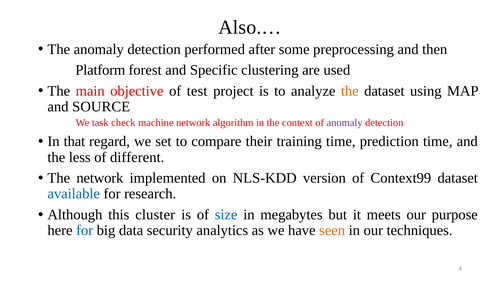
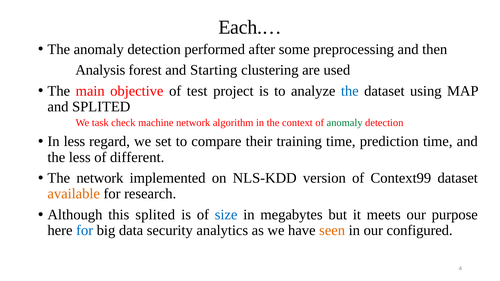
Also.…: Also.… -> Each.…
Platform: Platform -> Analysis
Specific: Specific -> Starting
the at (350, 91) colour: orange -> blue
and SOURCE: SOURCE -> SPLITED
anomaly at (345, 123) colour: purple -> green
In that: that -> less
available colour: blue -> orange
this cluster: cluster -> splited
techniques: techniques -> configured
